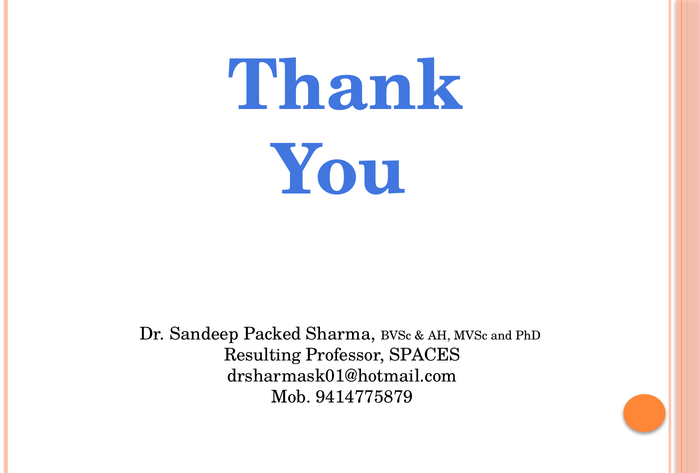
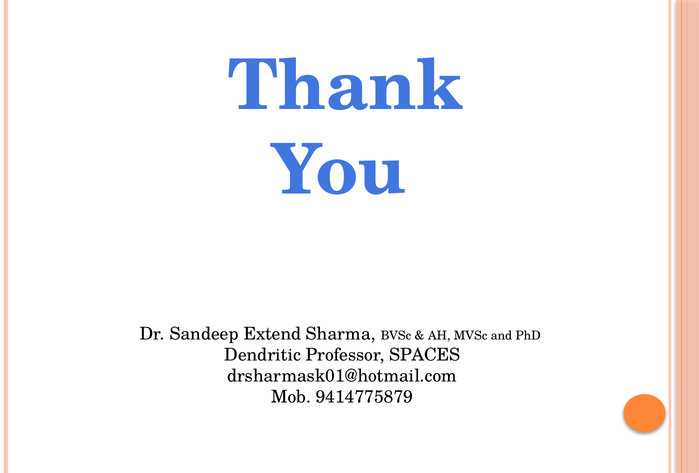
Packed: Packed -> Extend
Resulting: Resulting -> Dendritic
